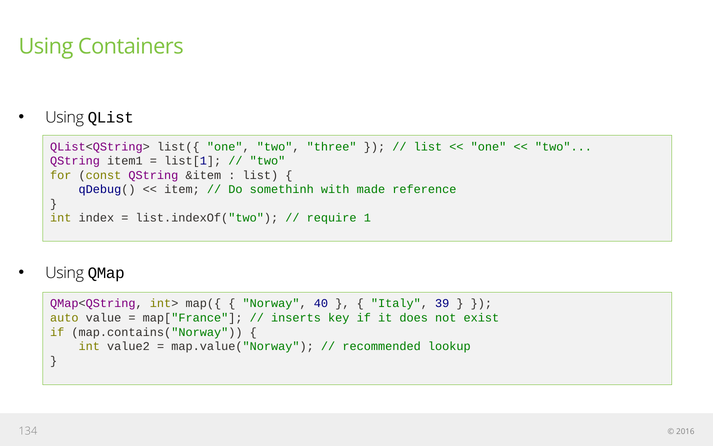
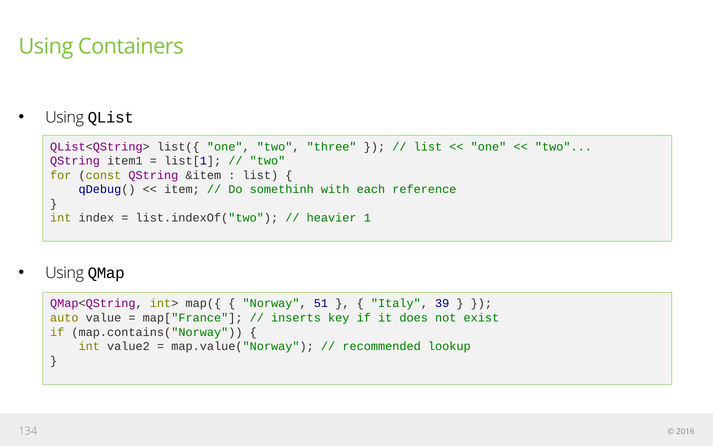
made: made -> each
require: require -> heavier
40: 40 -> 51
